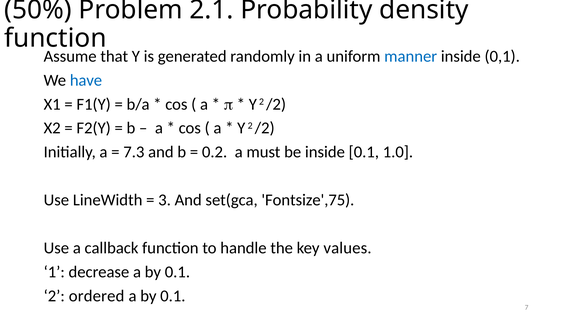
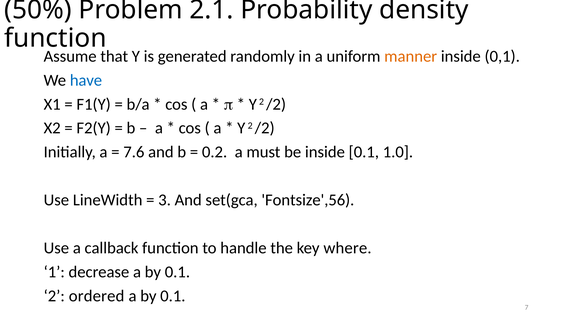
manner colour: blue -> orange
7.3: 7.3 -> 7.6
Fontsize',75: Fontsize',75 -> Fontsize',56
values: values -> where
